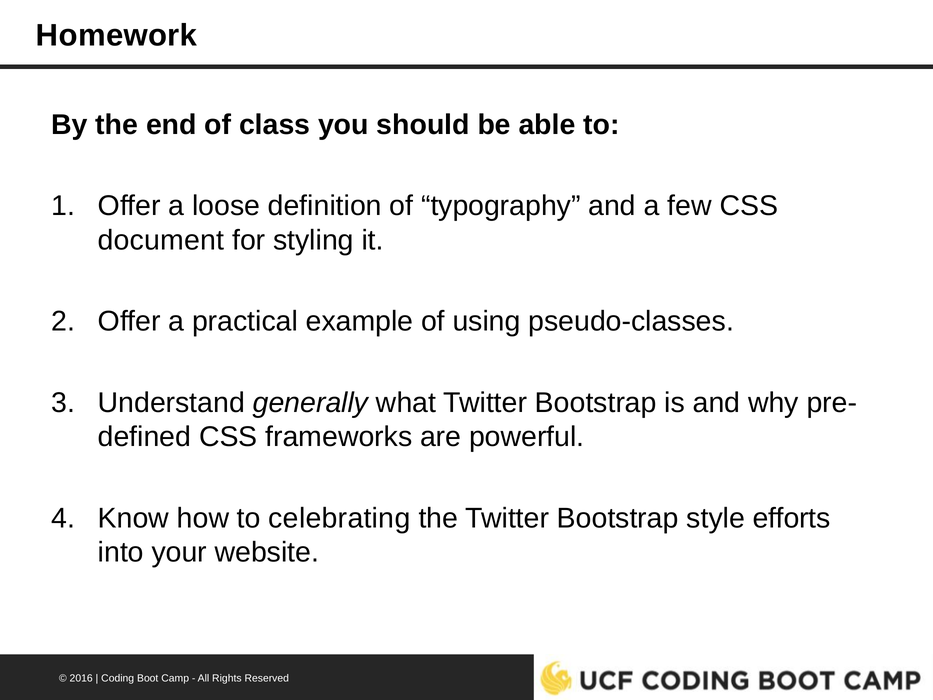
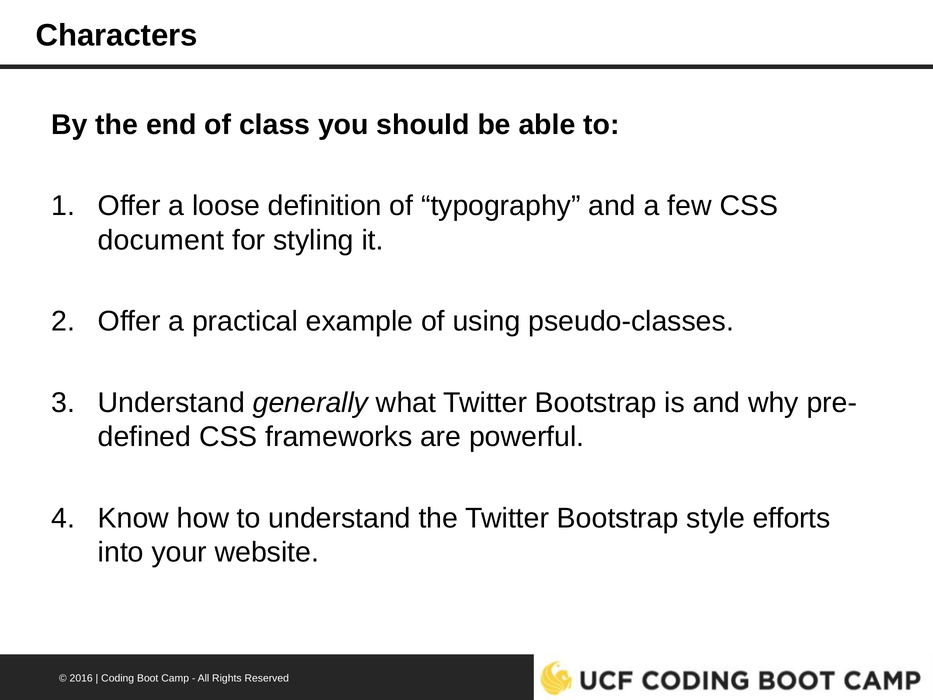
Homework: Homework -> Characters
to celebrating: celebrating -> understand
